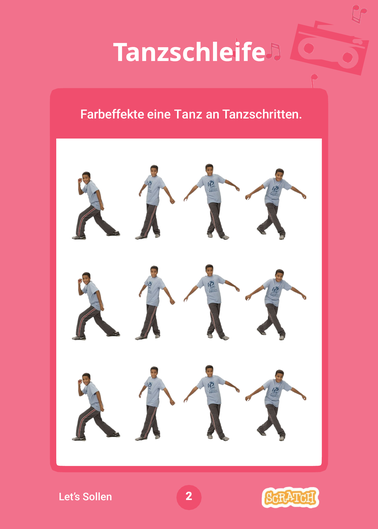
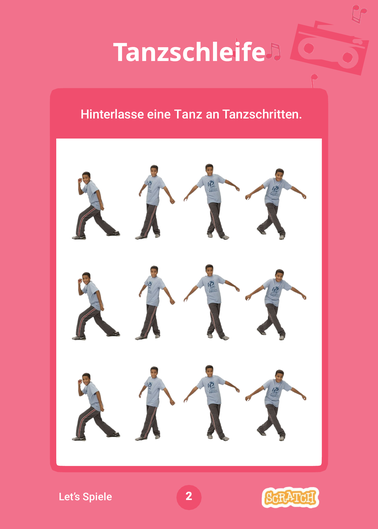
Farbeffekte: Farbeffekte -> Hinterlasse
Sollen: Sollen -> Spiele
